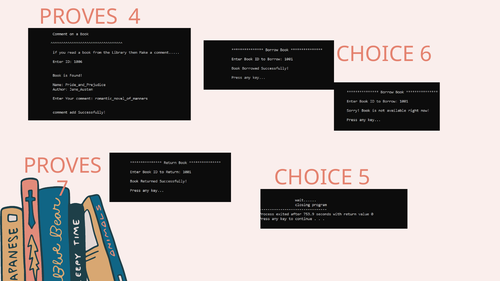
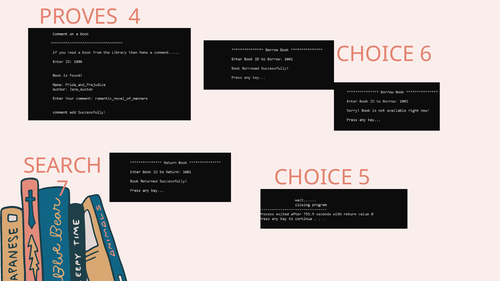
PROVES at (63, 166): PROVES -> SEARCH
